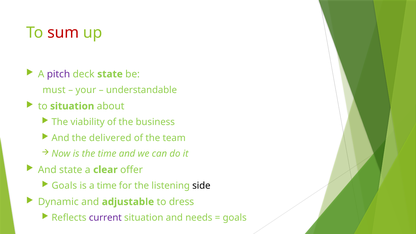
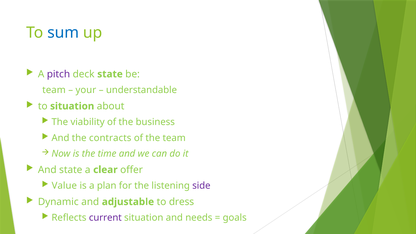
sum colour: red -> blue
must at (54, 90): must -> team
delivered: delivered -> contracts
Goals at (64, 186): Goals -> Value
a time: time -> plan
side colour: black -> purple
